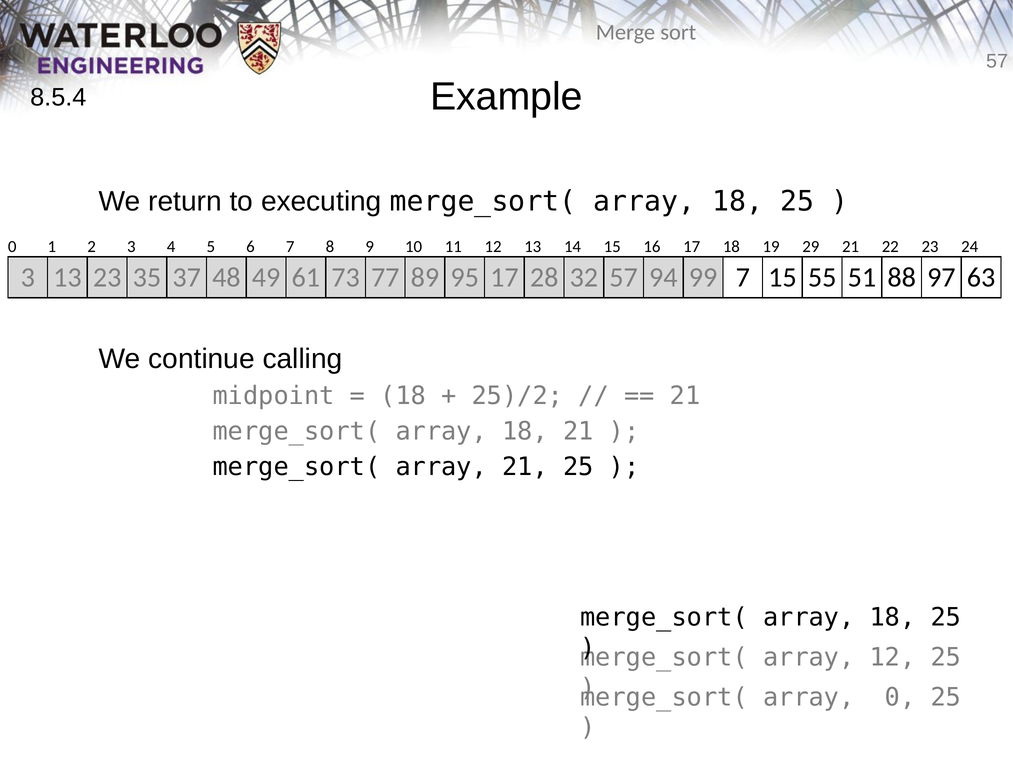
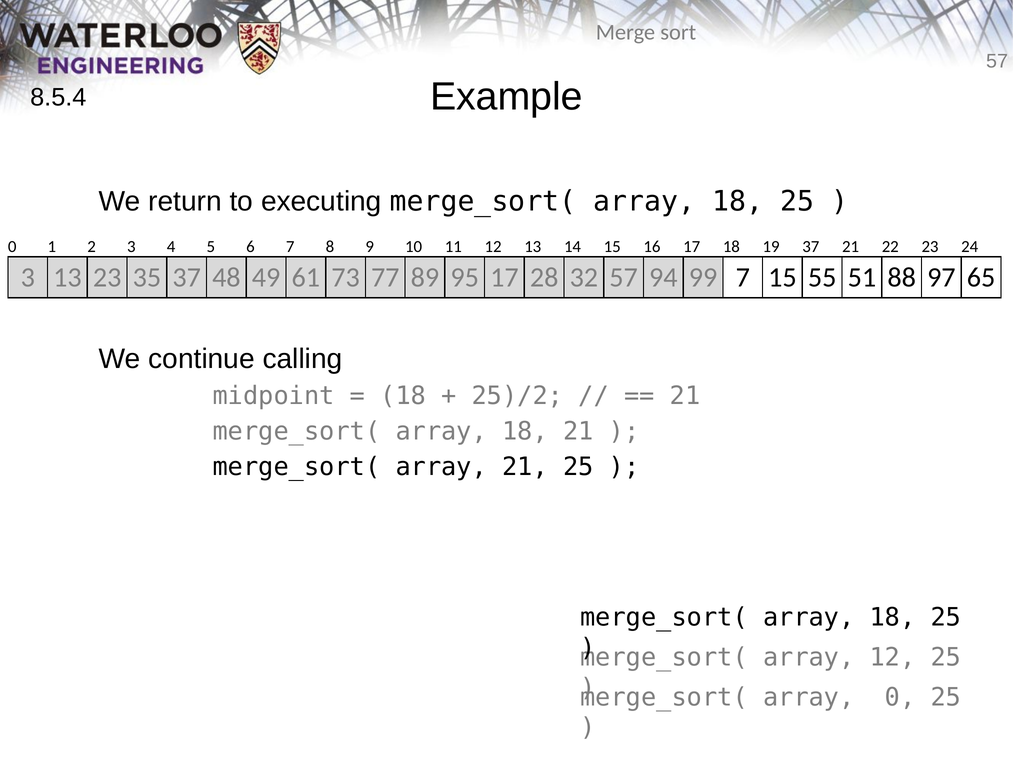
19 29: 29 -> 37
63: 63 -> 65
